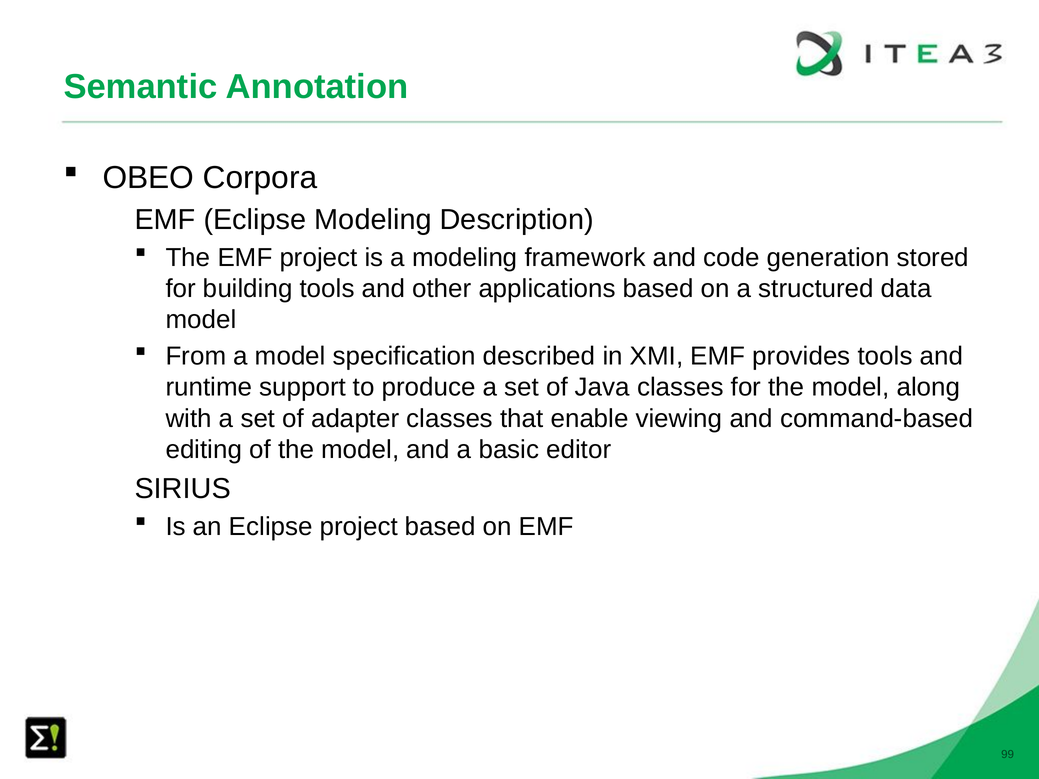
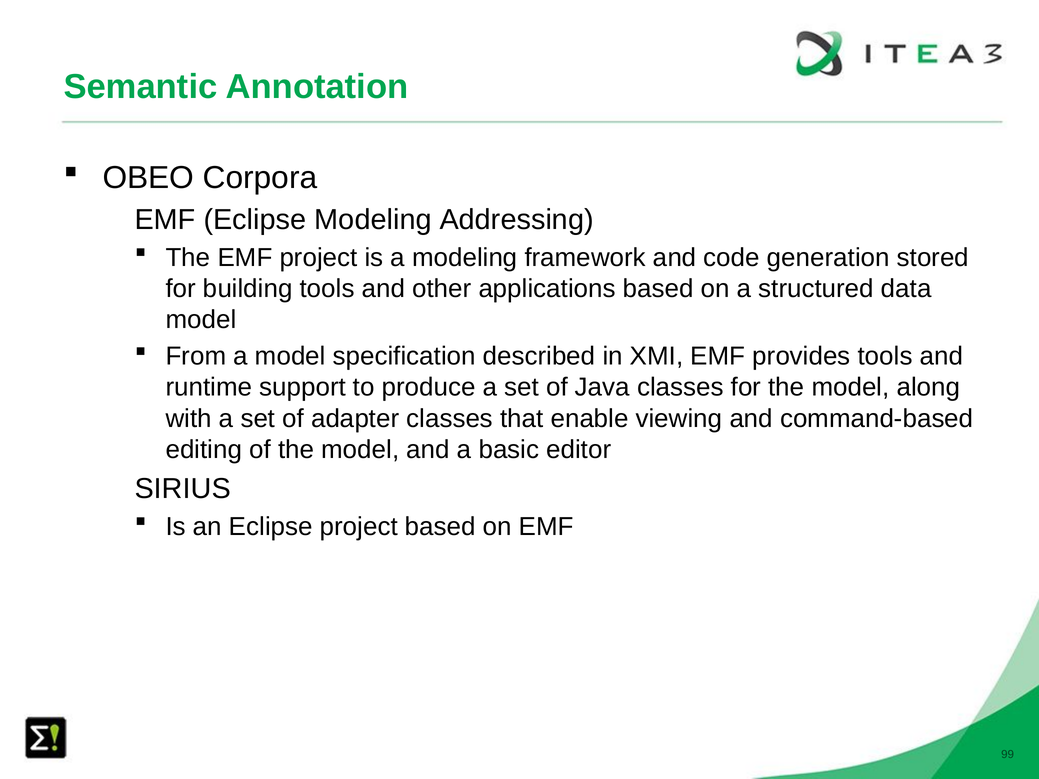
Description: Description -> Addressing
